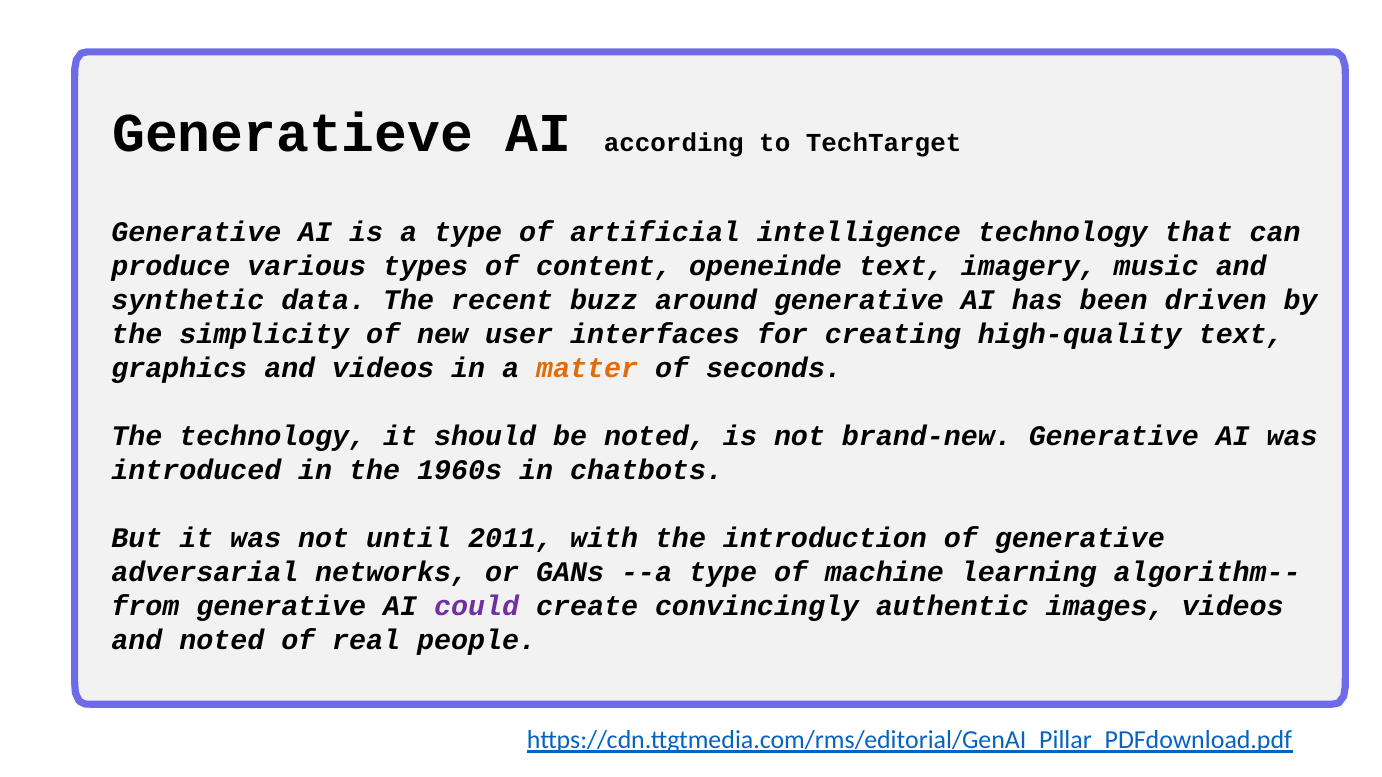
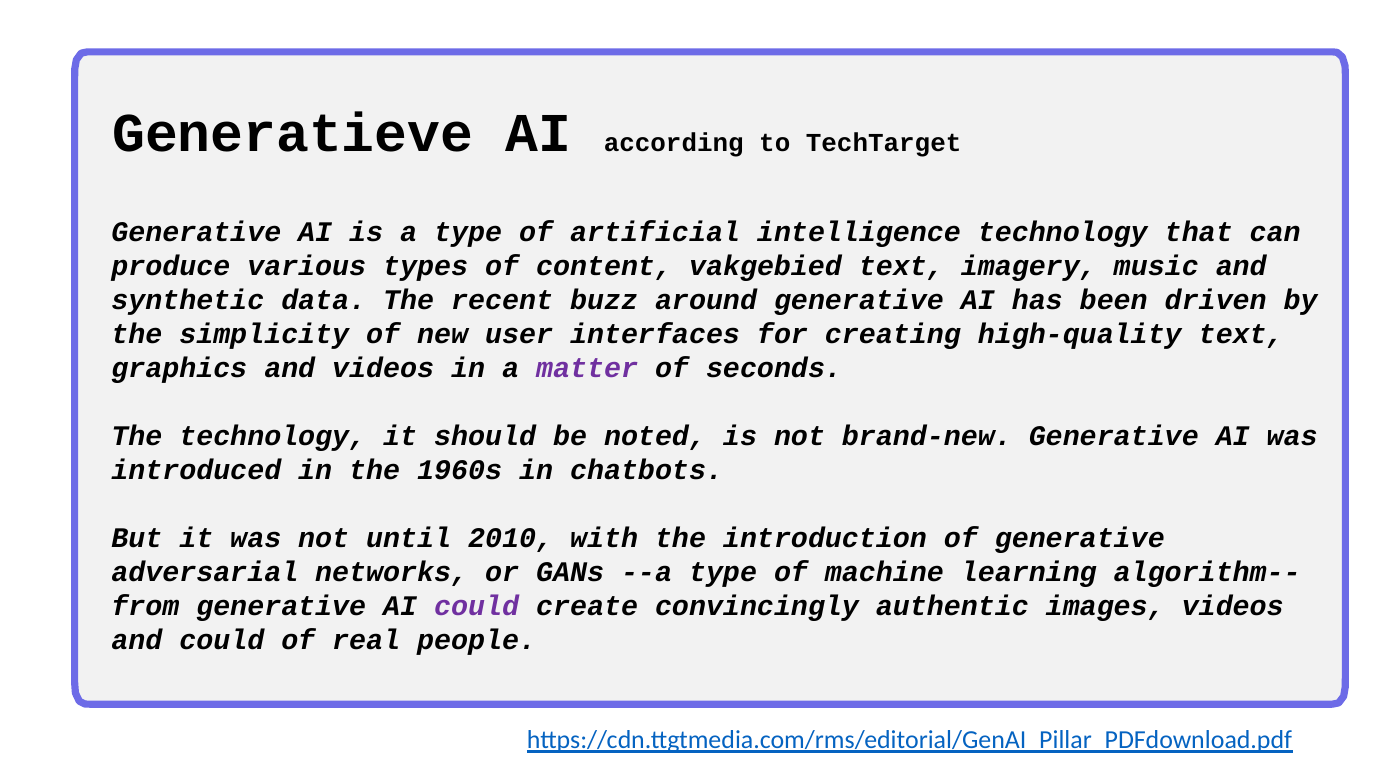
openeinde: openeinde -> vakgebied
matter colour: orange -> purple
2011: 2011 -> 2010
and noted: noted -> could
